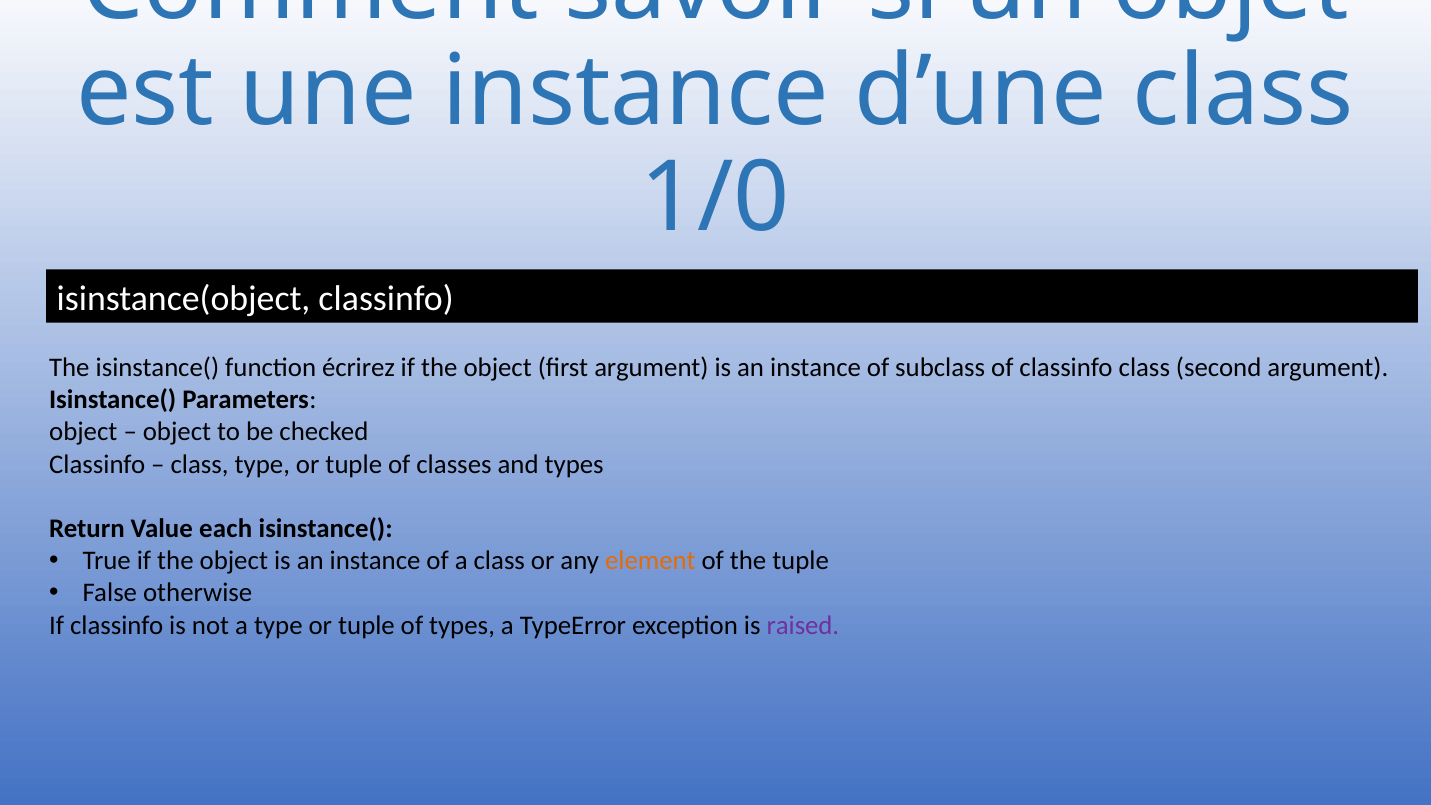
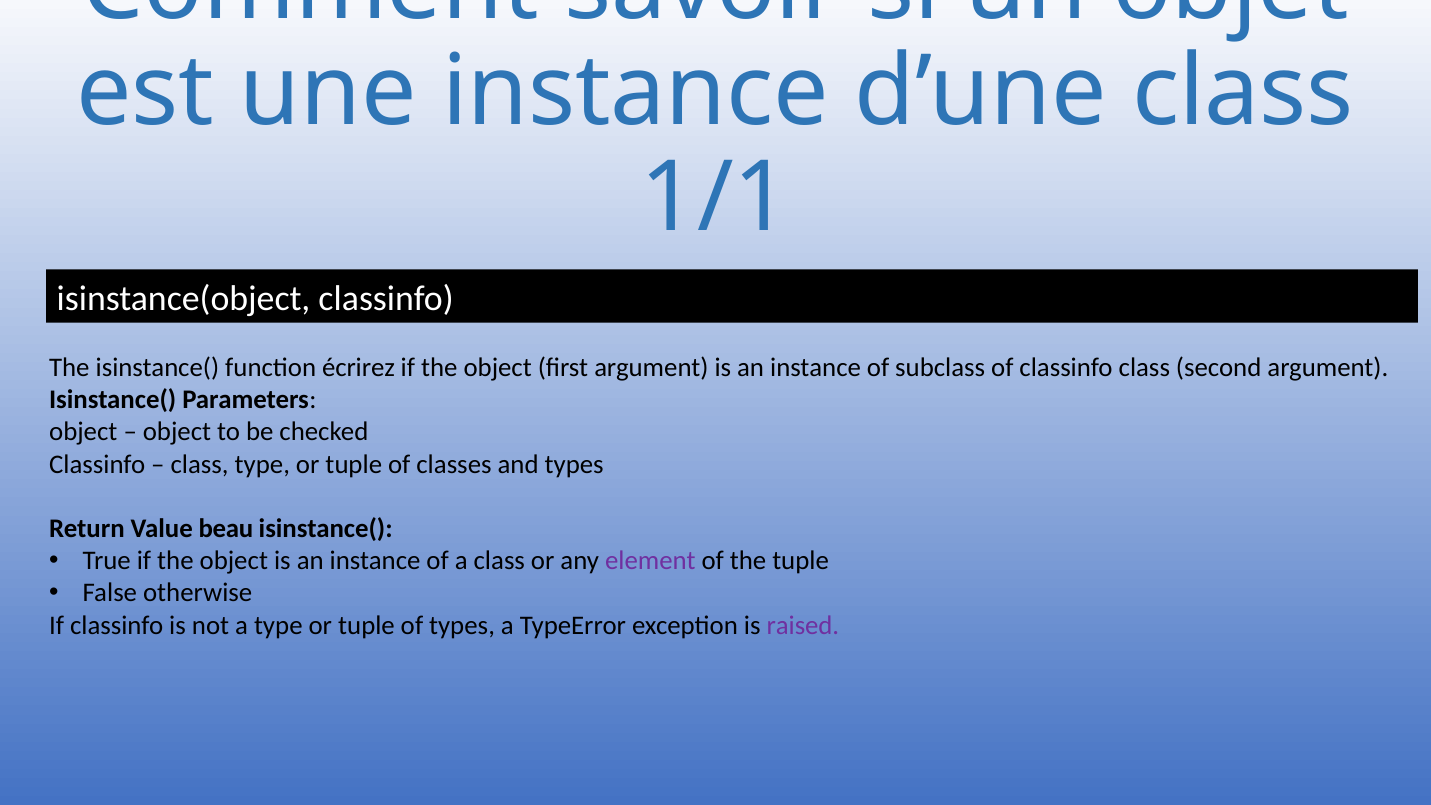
1/0: 1/0 -> 1/1
each: each -> beau
element colour: orange -> purple
